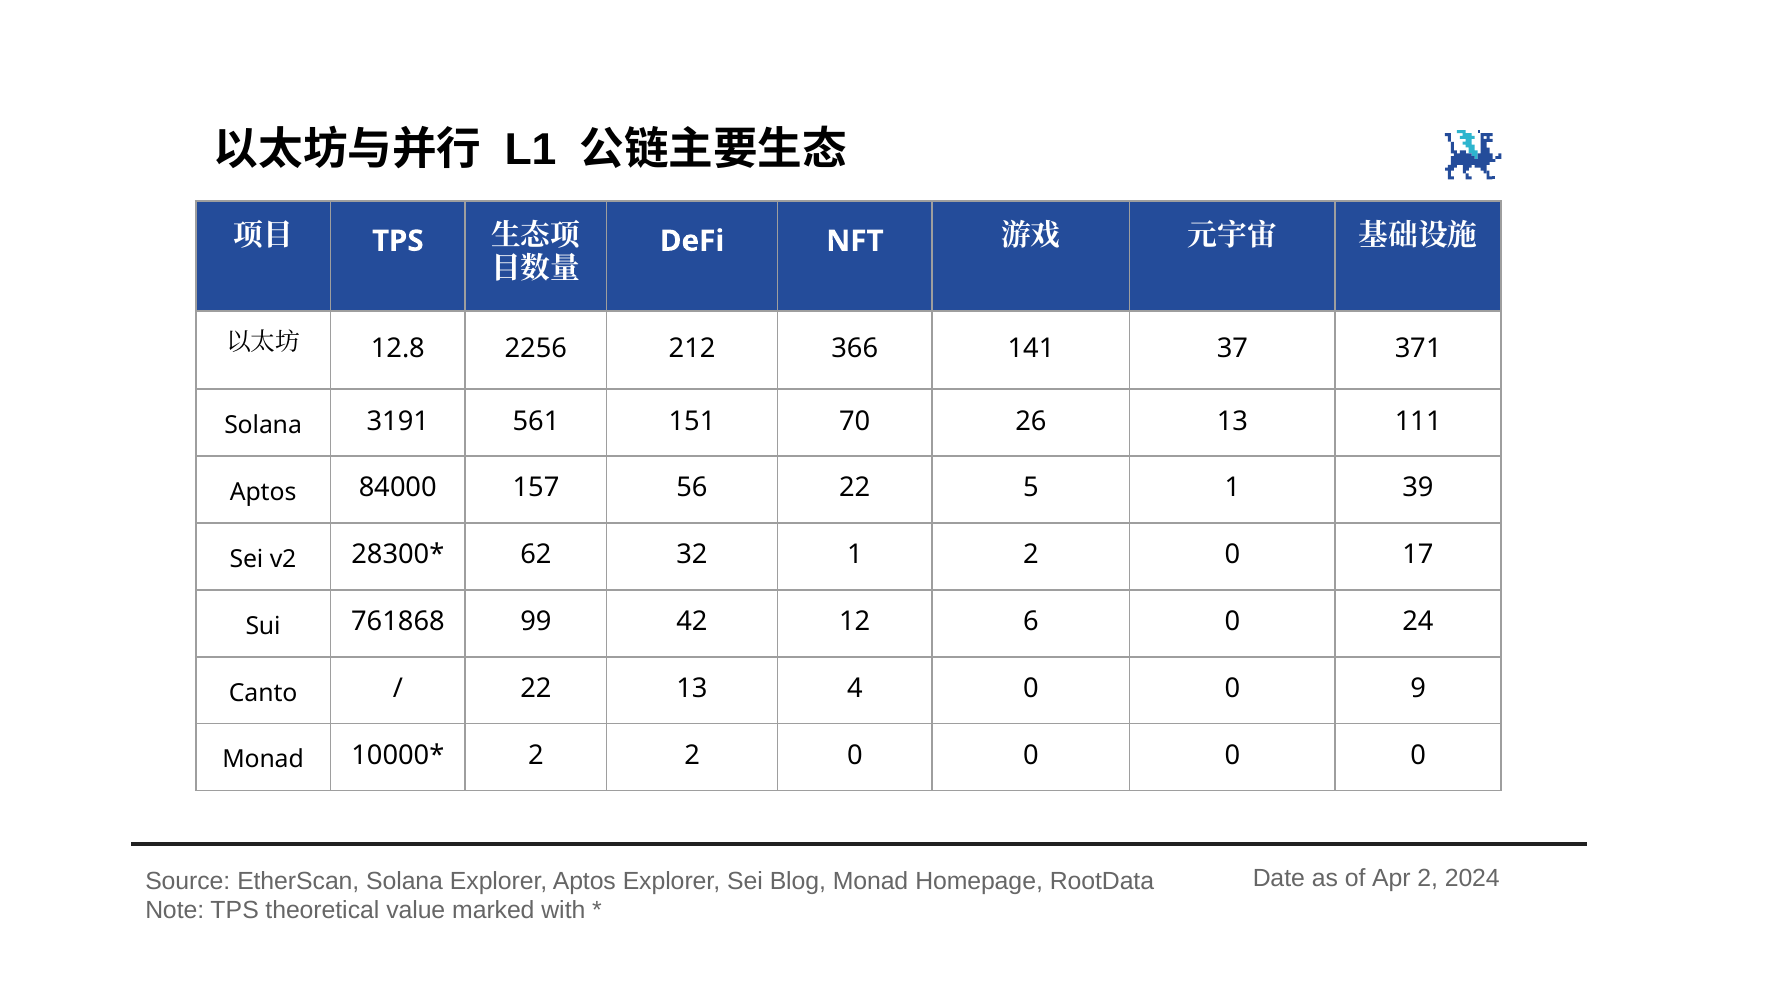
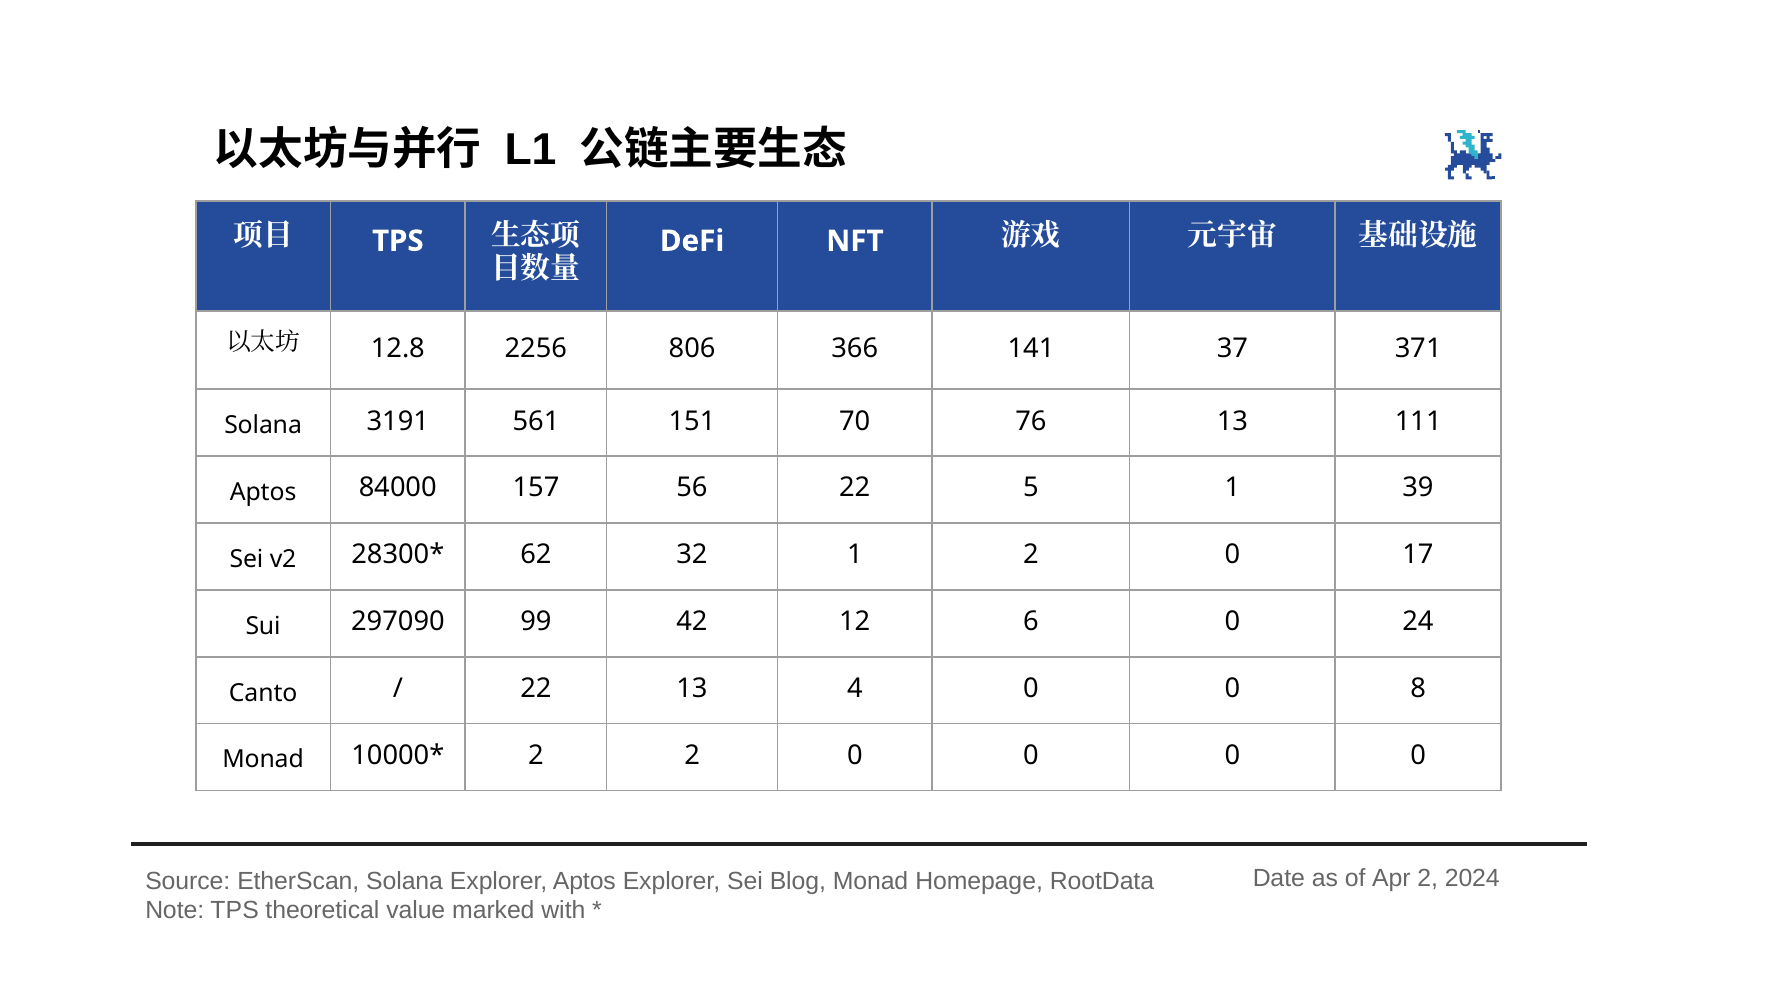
212: 212 -> 806
26: 26 -> 76
761868: 761868 -> 297090
9: 9 -> 8
